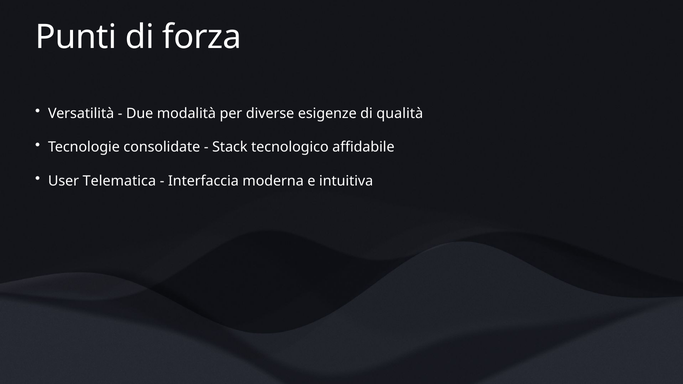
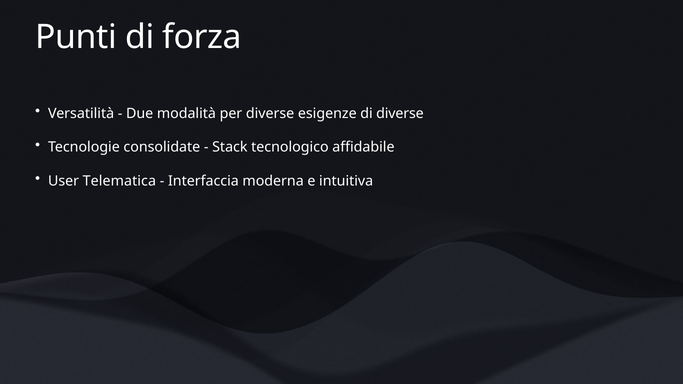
di qualità: qualità -> diverse
